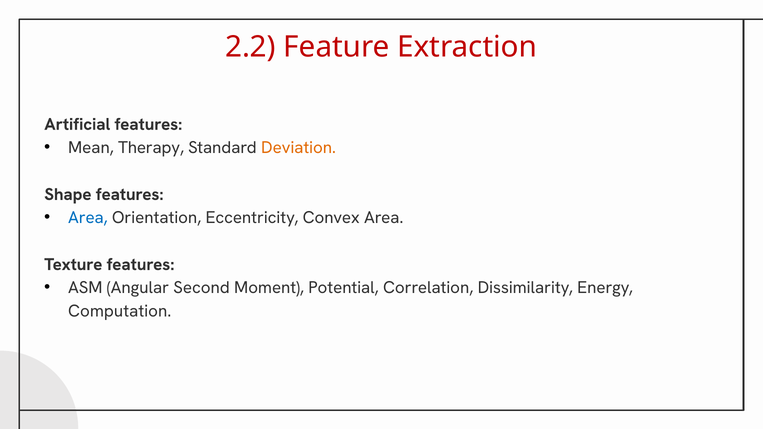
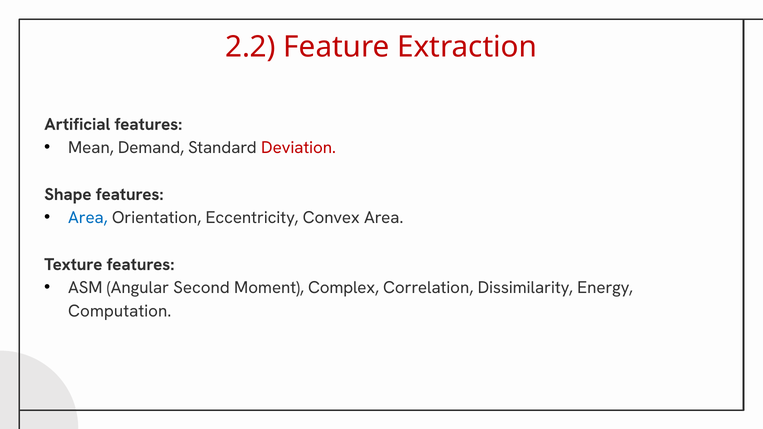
Therapy: Therapy -> Demand
Deviation colour: orange -> red
Potential: Potential -> Complex
